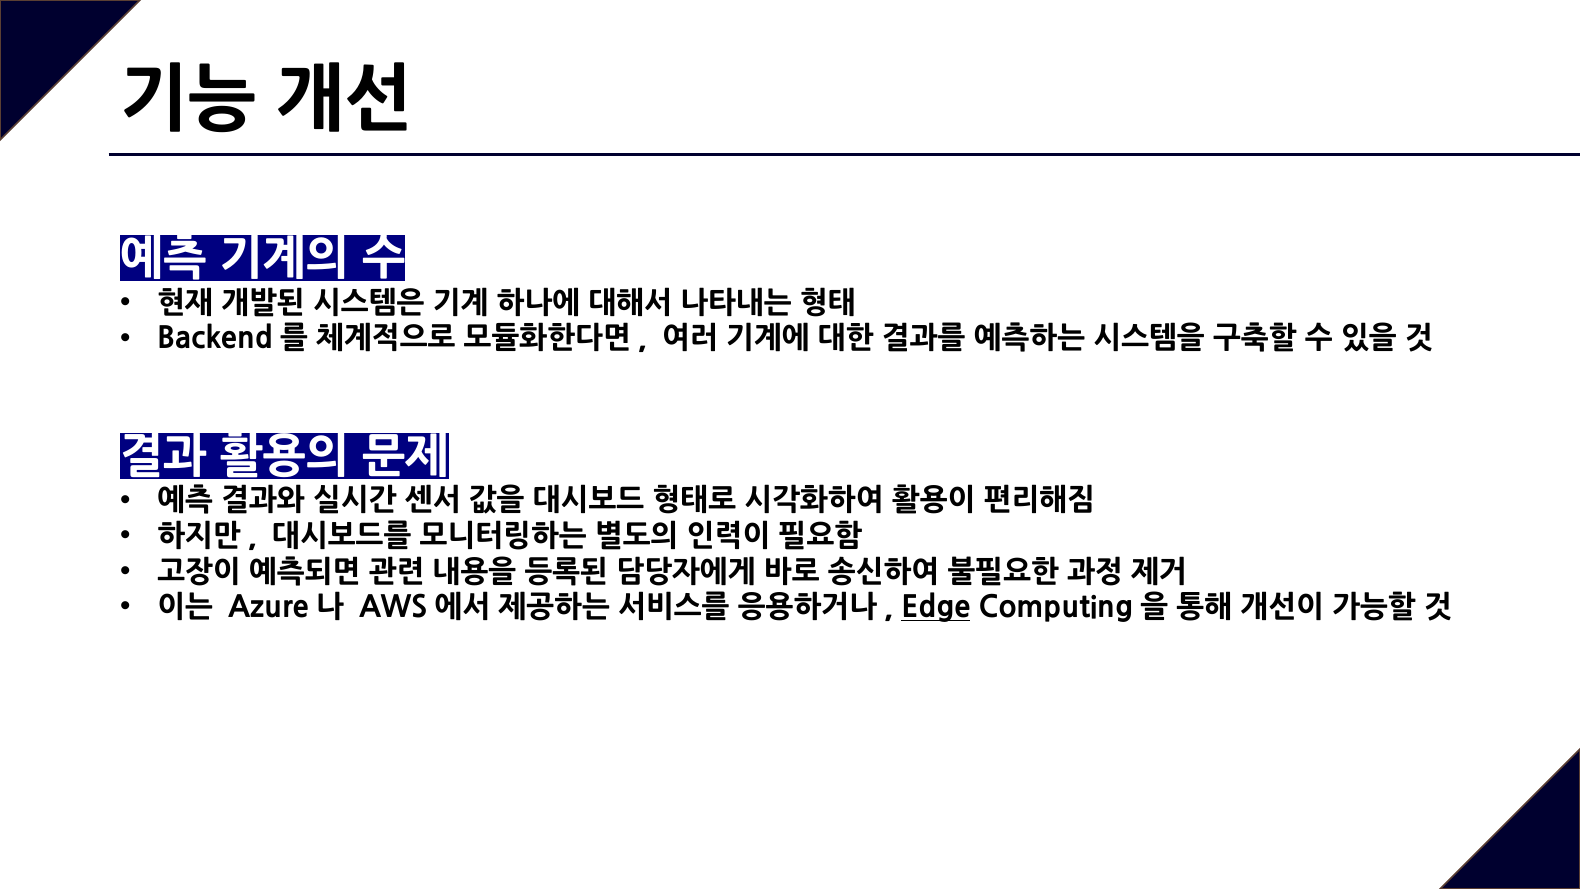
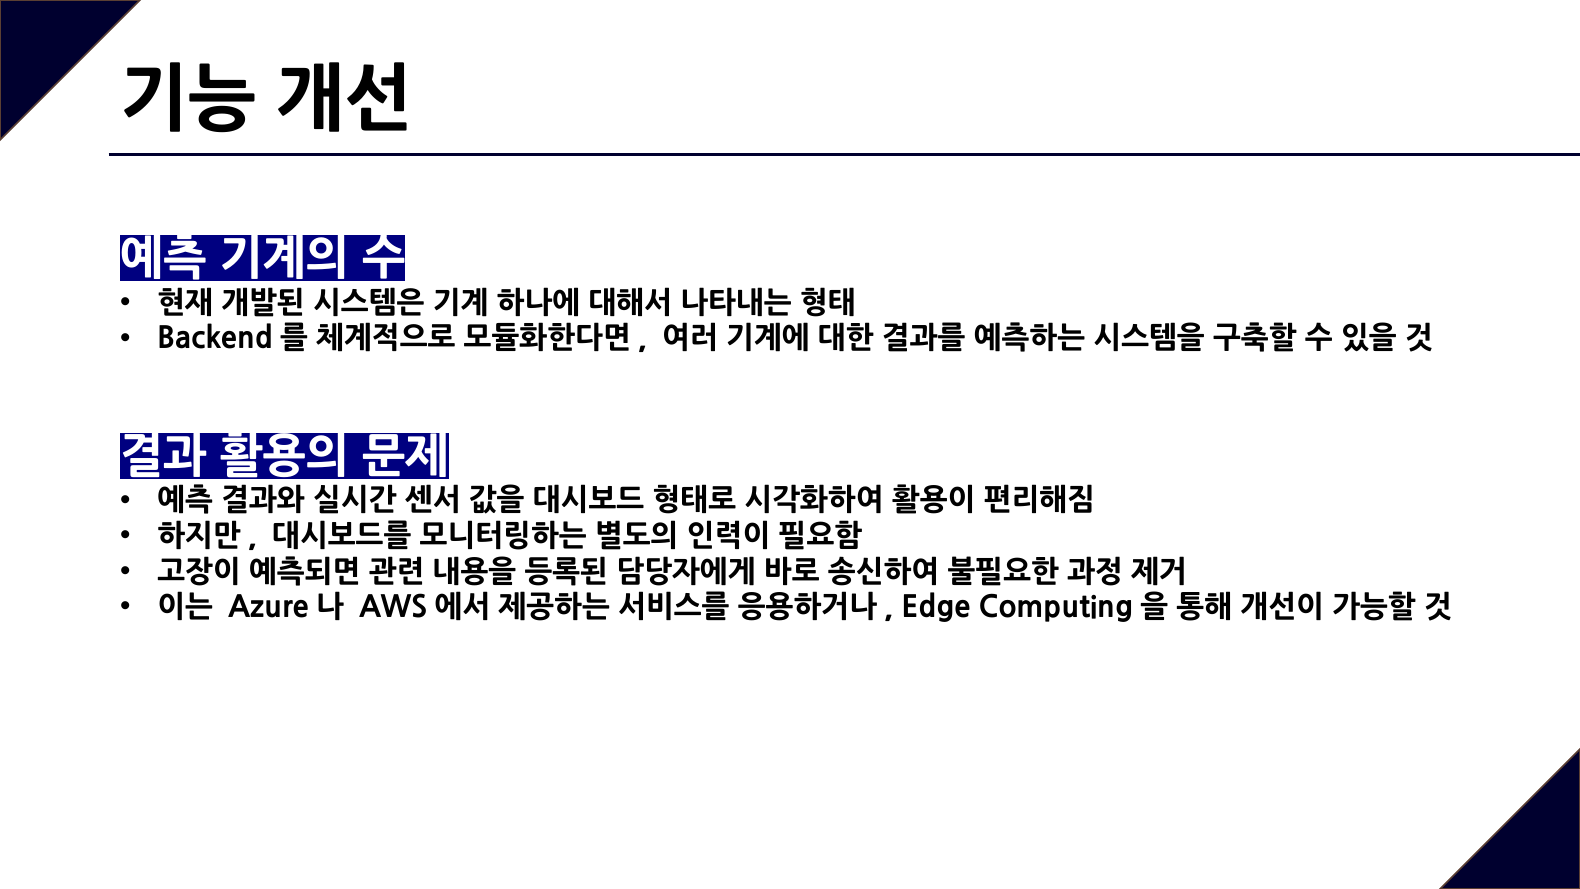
Edge underline: present -> none
